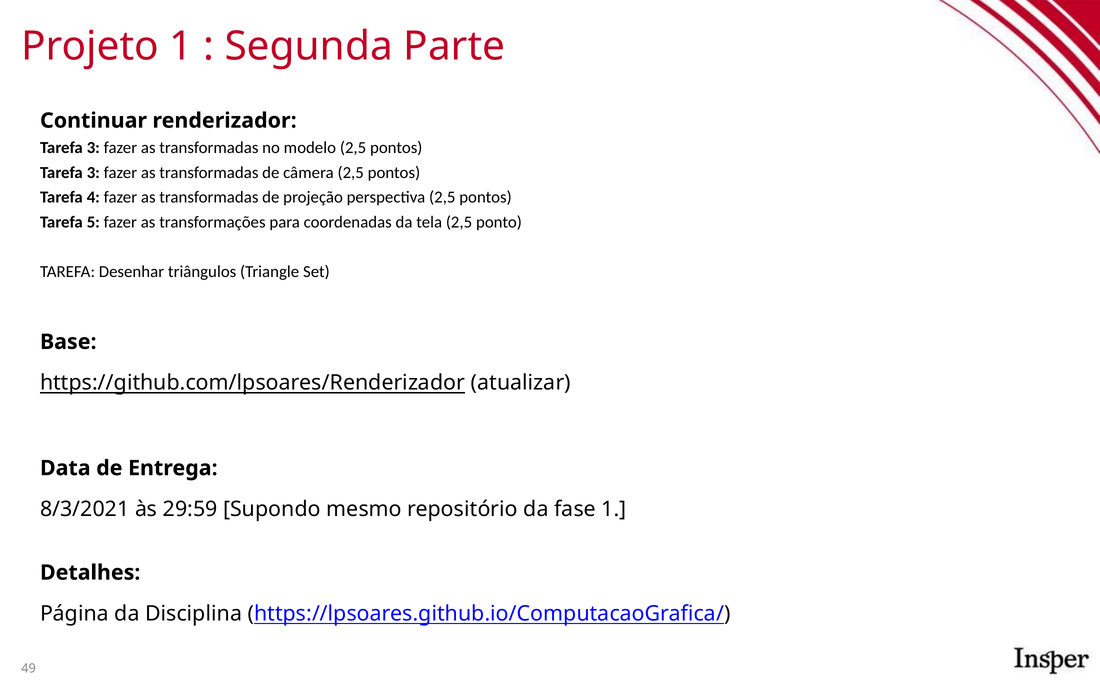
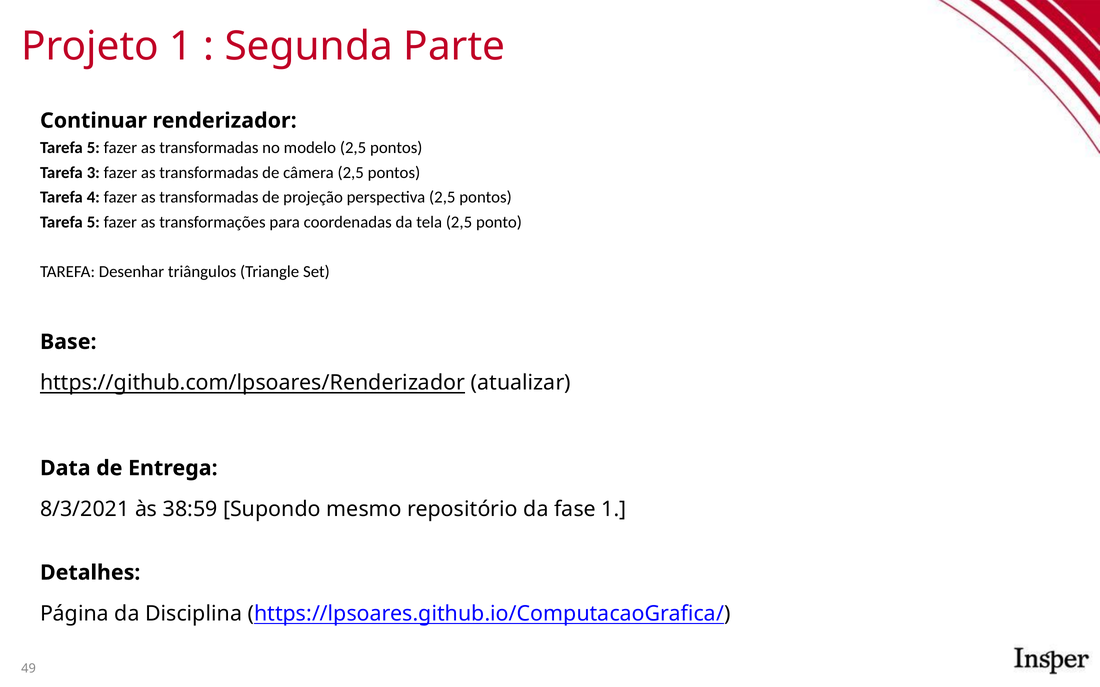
3 at (93, 148): 3 -> 5
29:59: 29:59 -> 38:59
